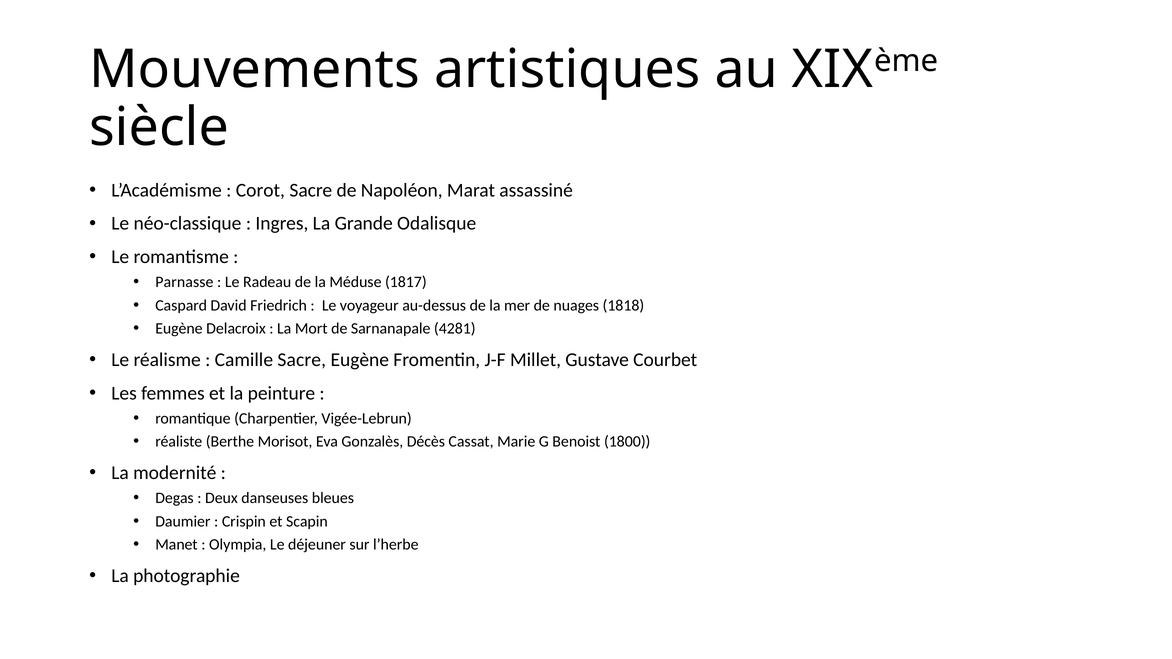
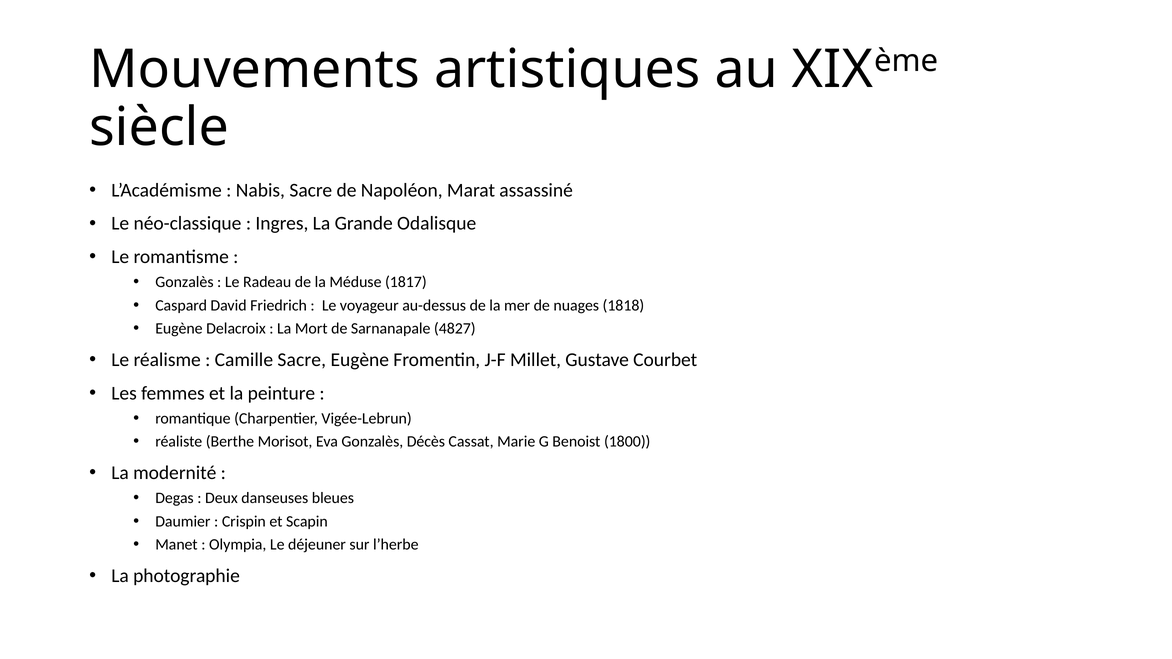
Corot: Corot -> Nabis
Parnasse at (184, 282): Parnasse -> Gonzalès
4281: 4281 -> 4827
